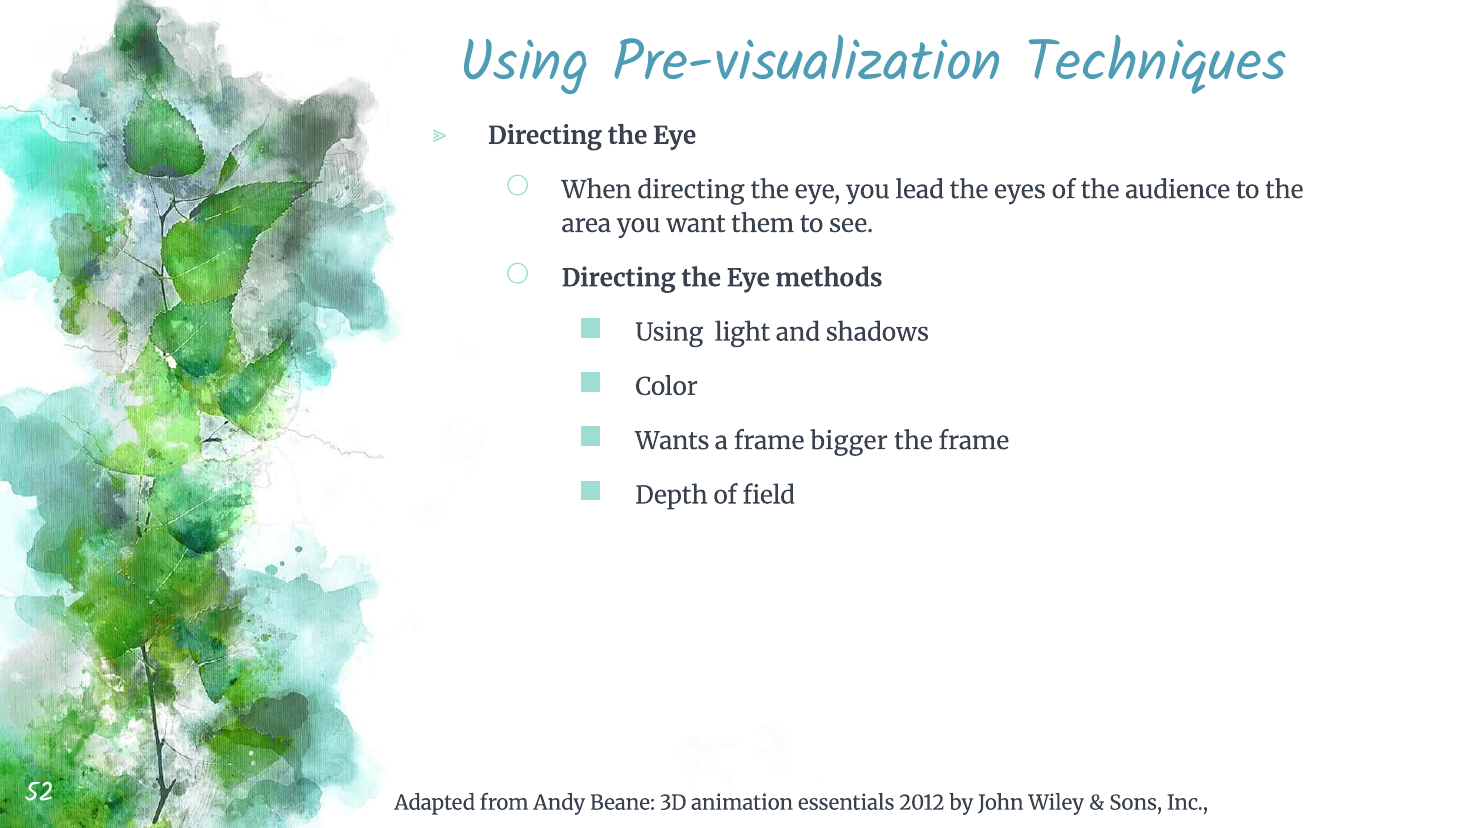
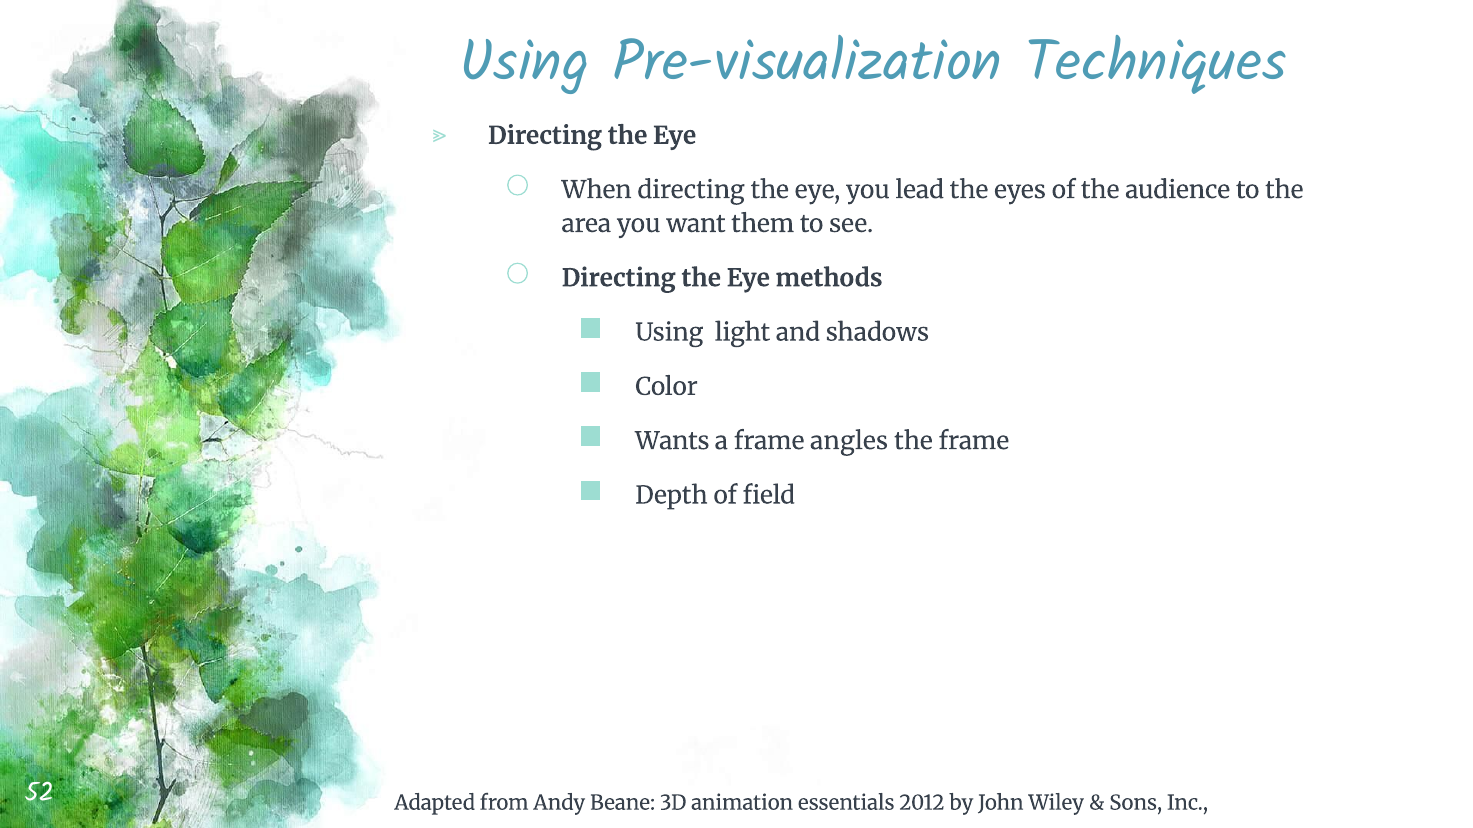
bigger: bigger -> angles
